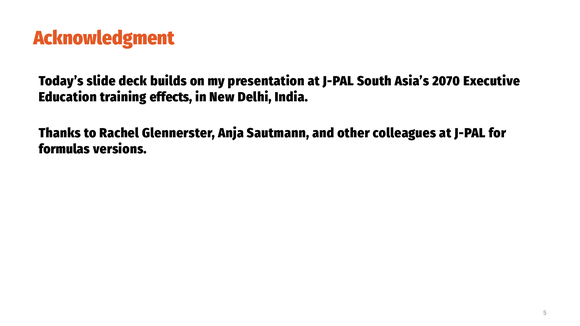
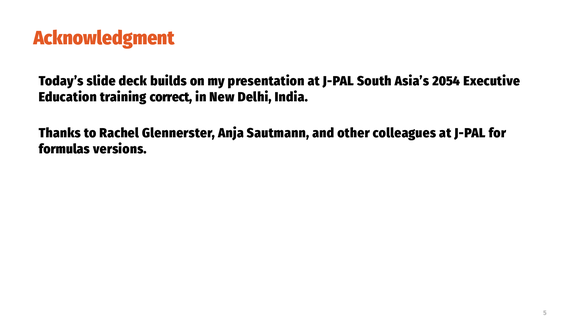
2070: 2070 -> 2054
effects: effects -> correct
